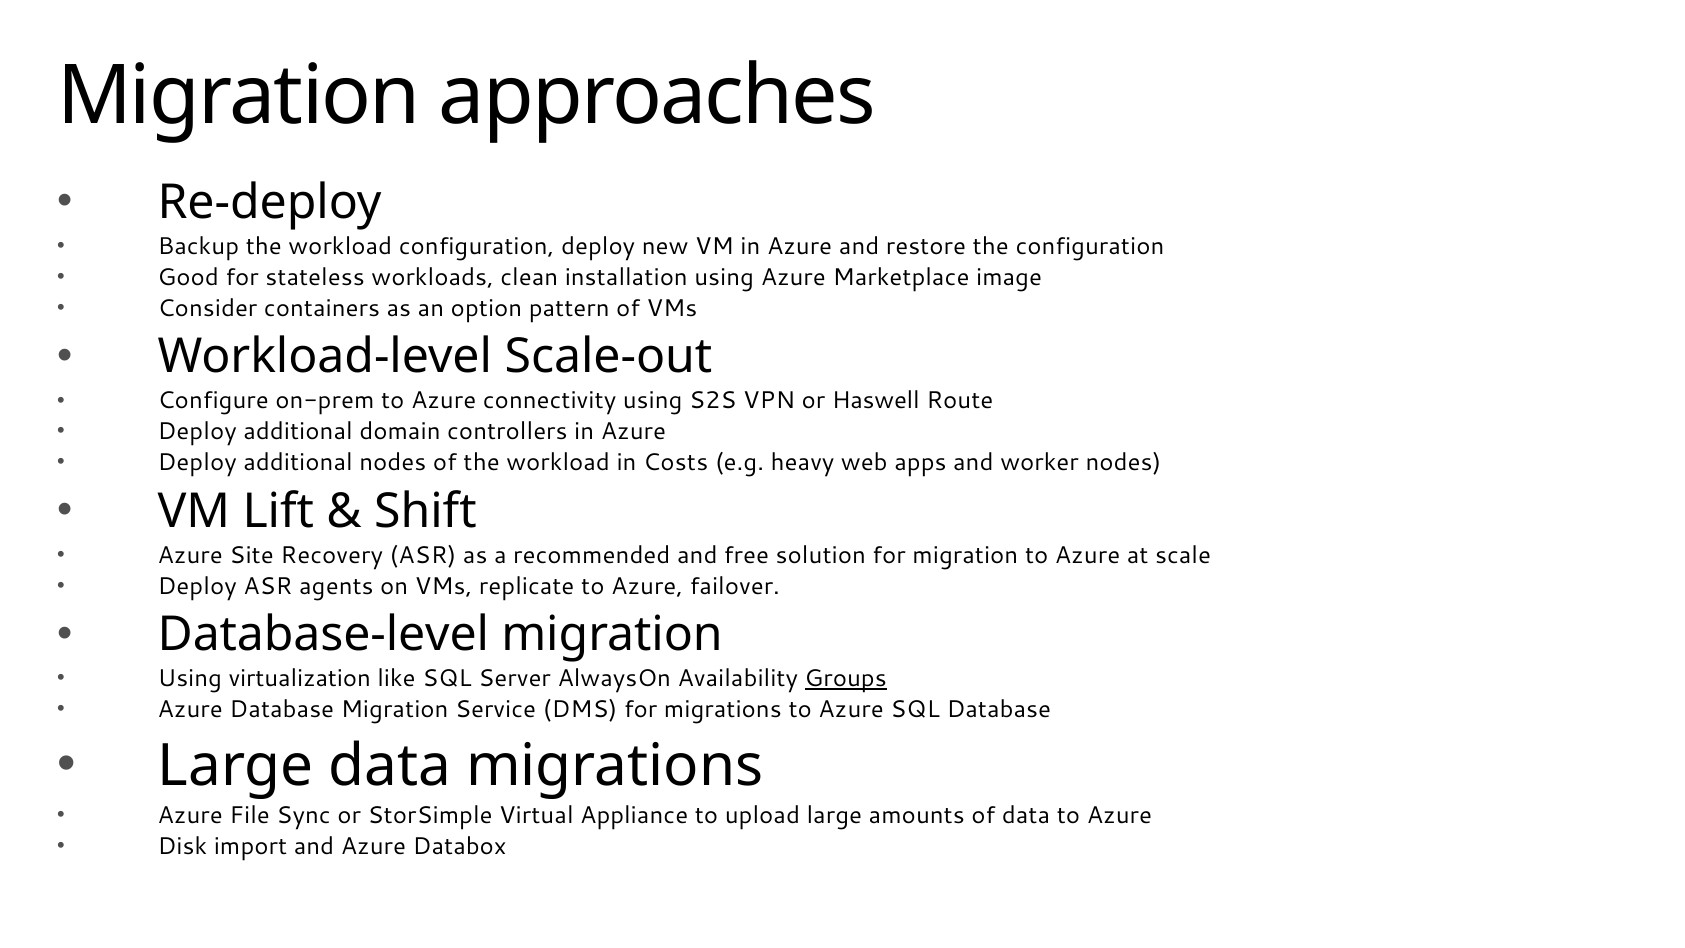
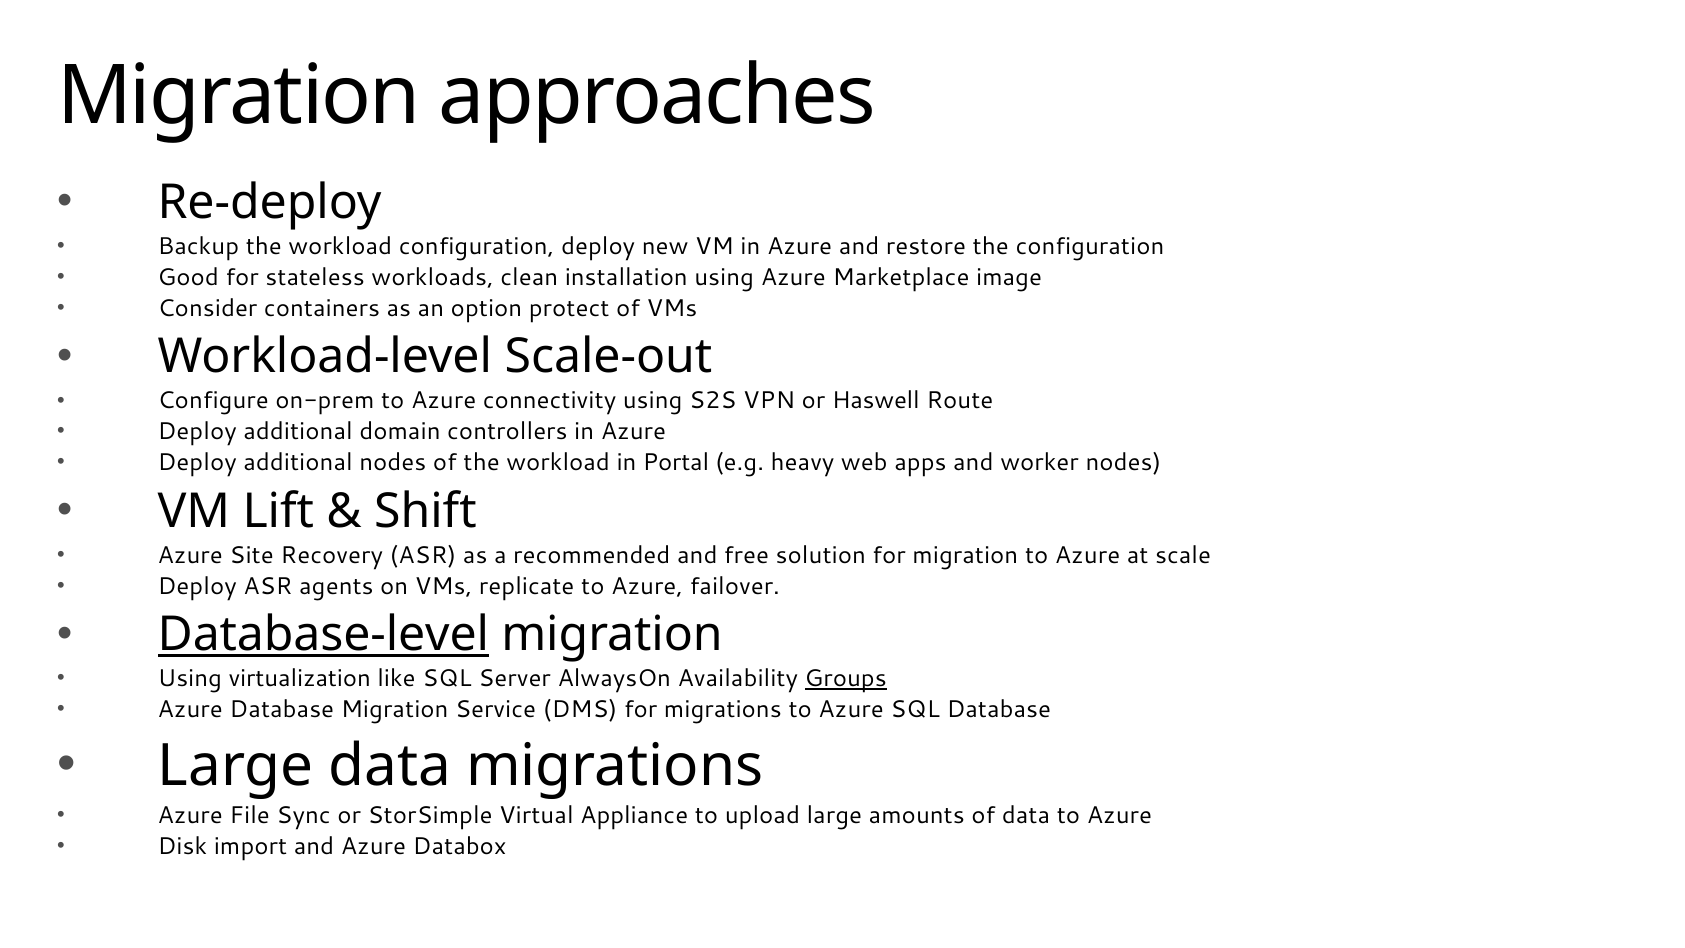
pattern: pattern -> protect
Costs: Costs -> Portal
Database-level underline: none -> present
